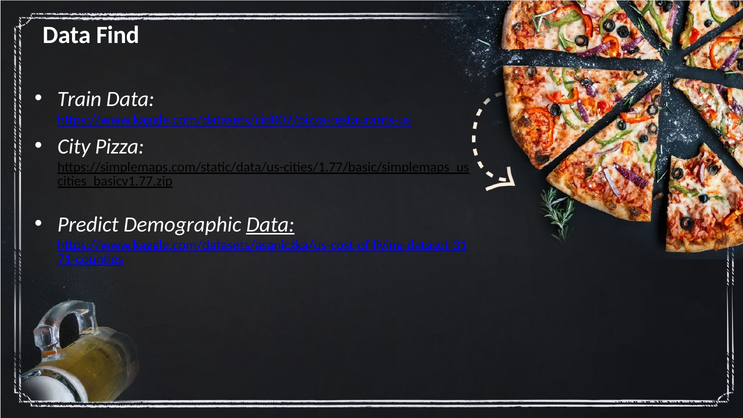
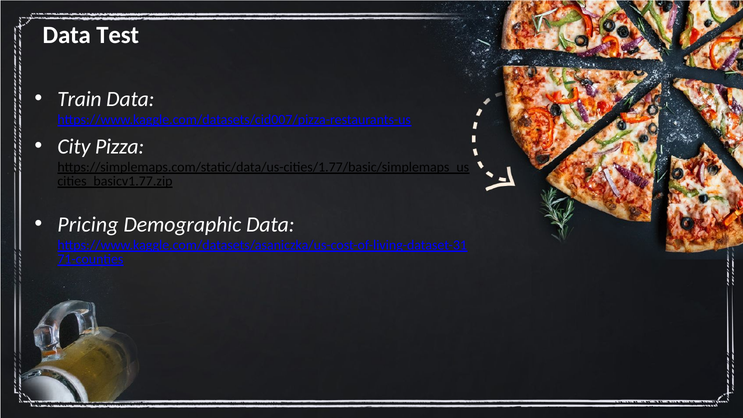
Find: Find -> Test
Predict: Predict -> Pricing
Data at (270, 224) underline: present -> none
